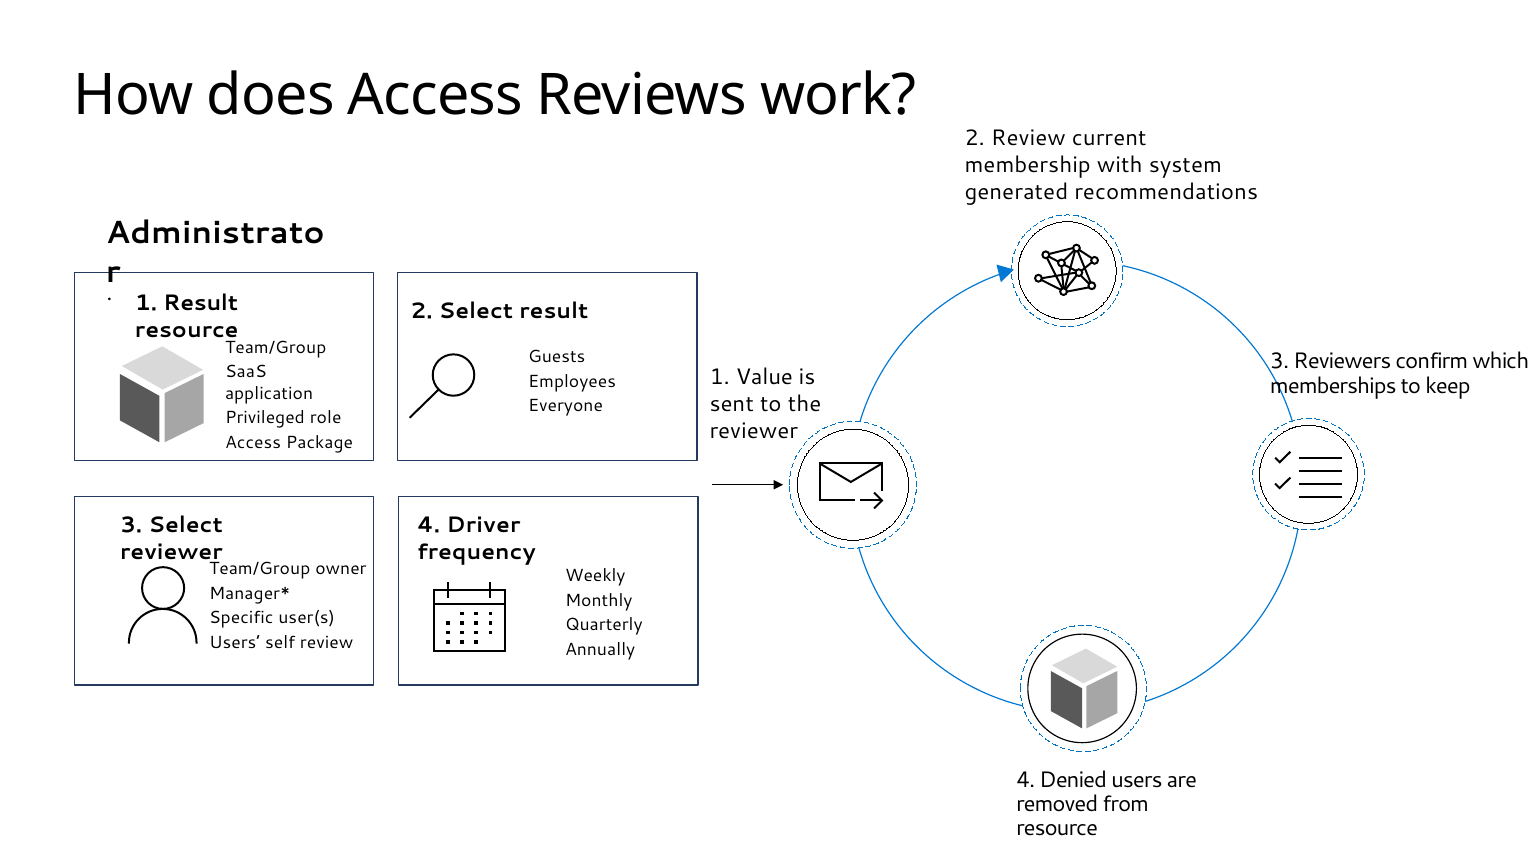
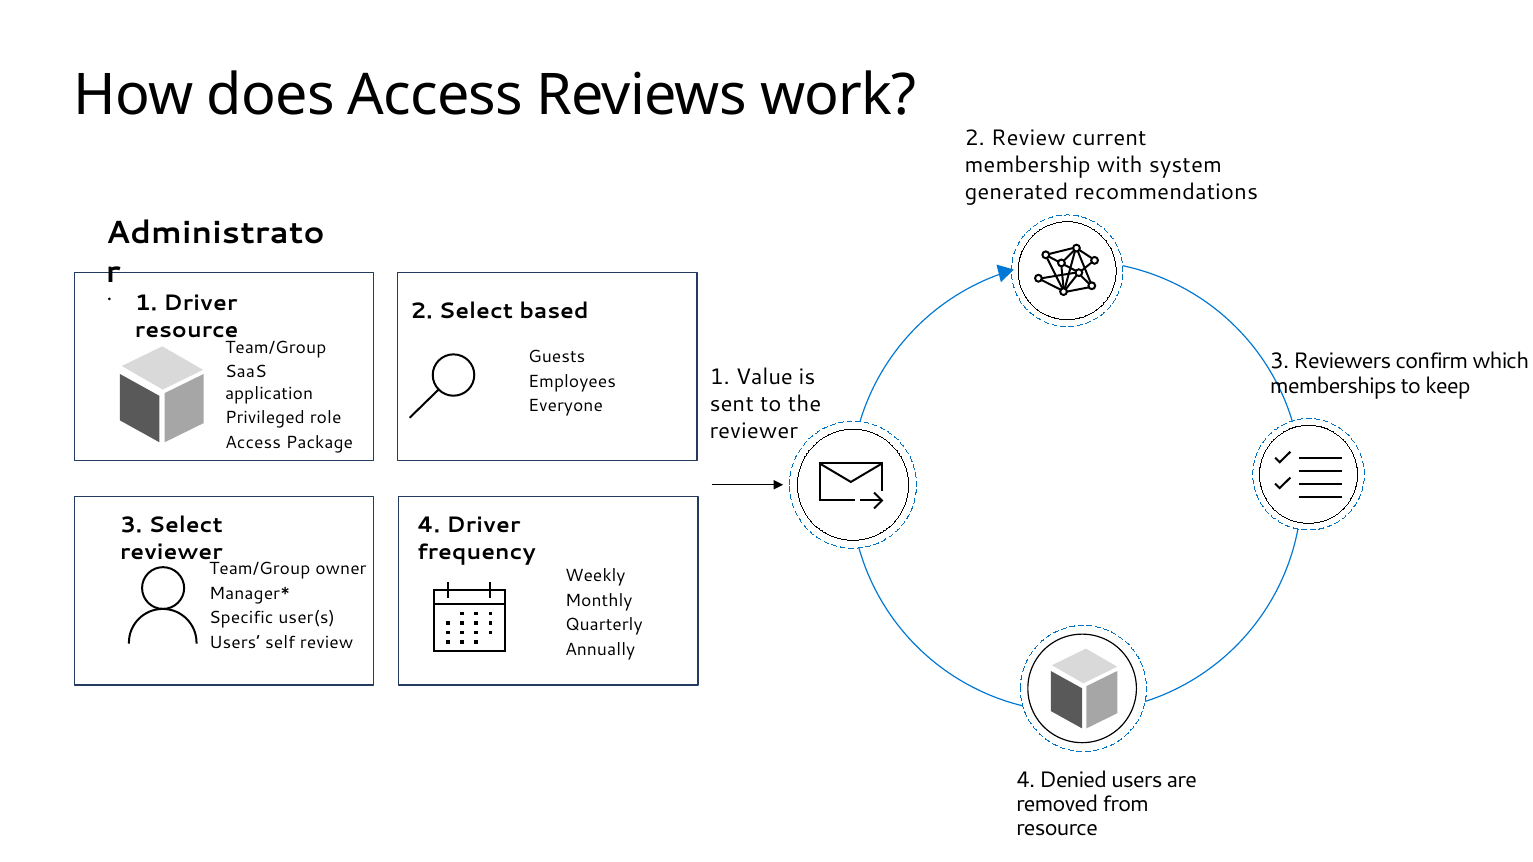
1 Result: Result -> Driver
Select result: result -> based
